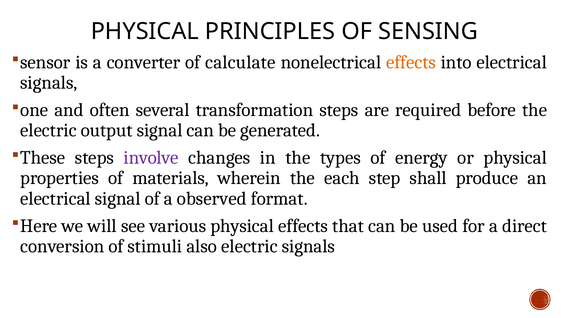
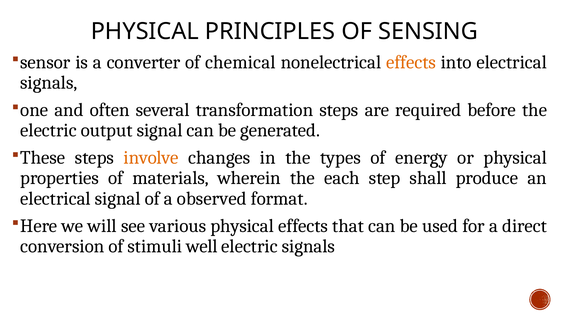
calculate: calculate -> chemical
involve colour: purple -> orange
also: also -> well
